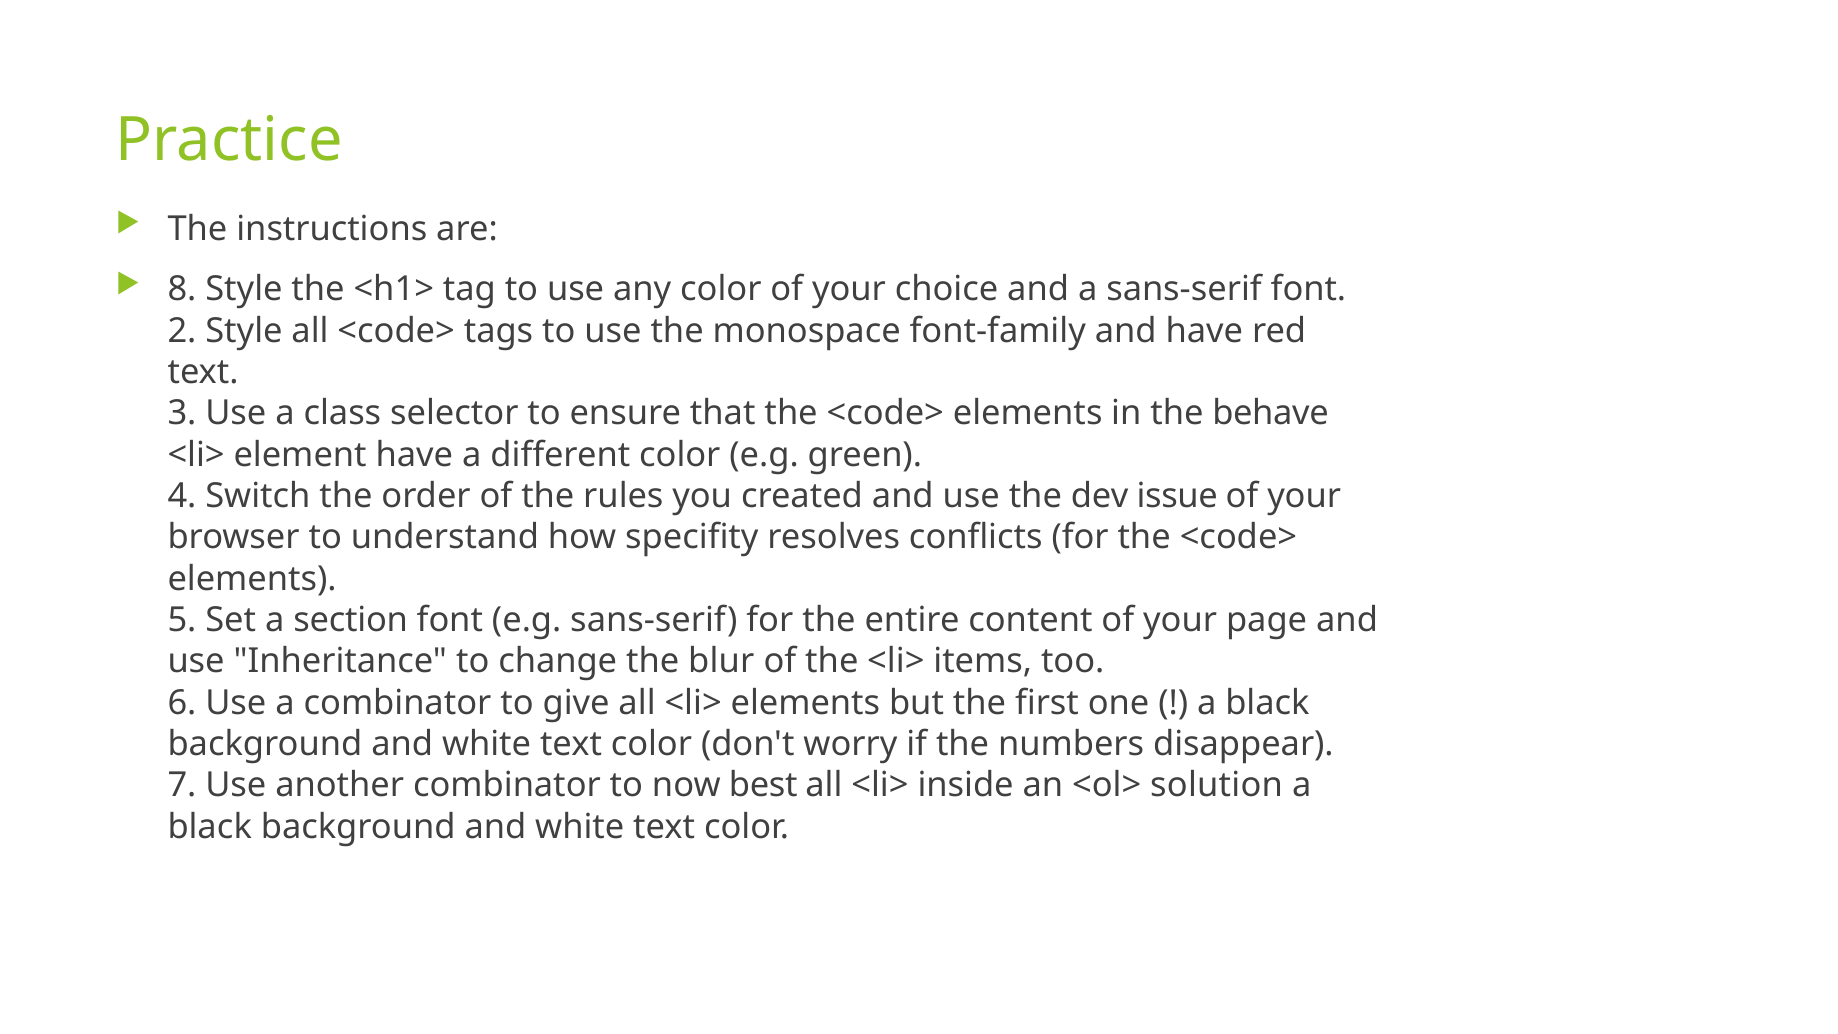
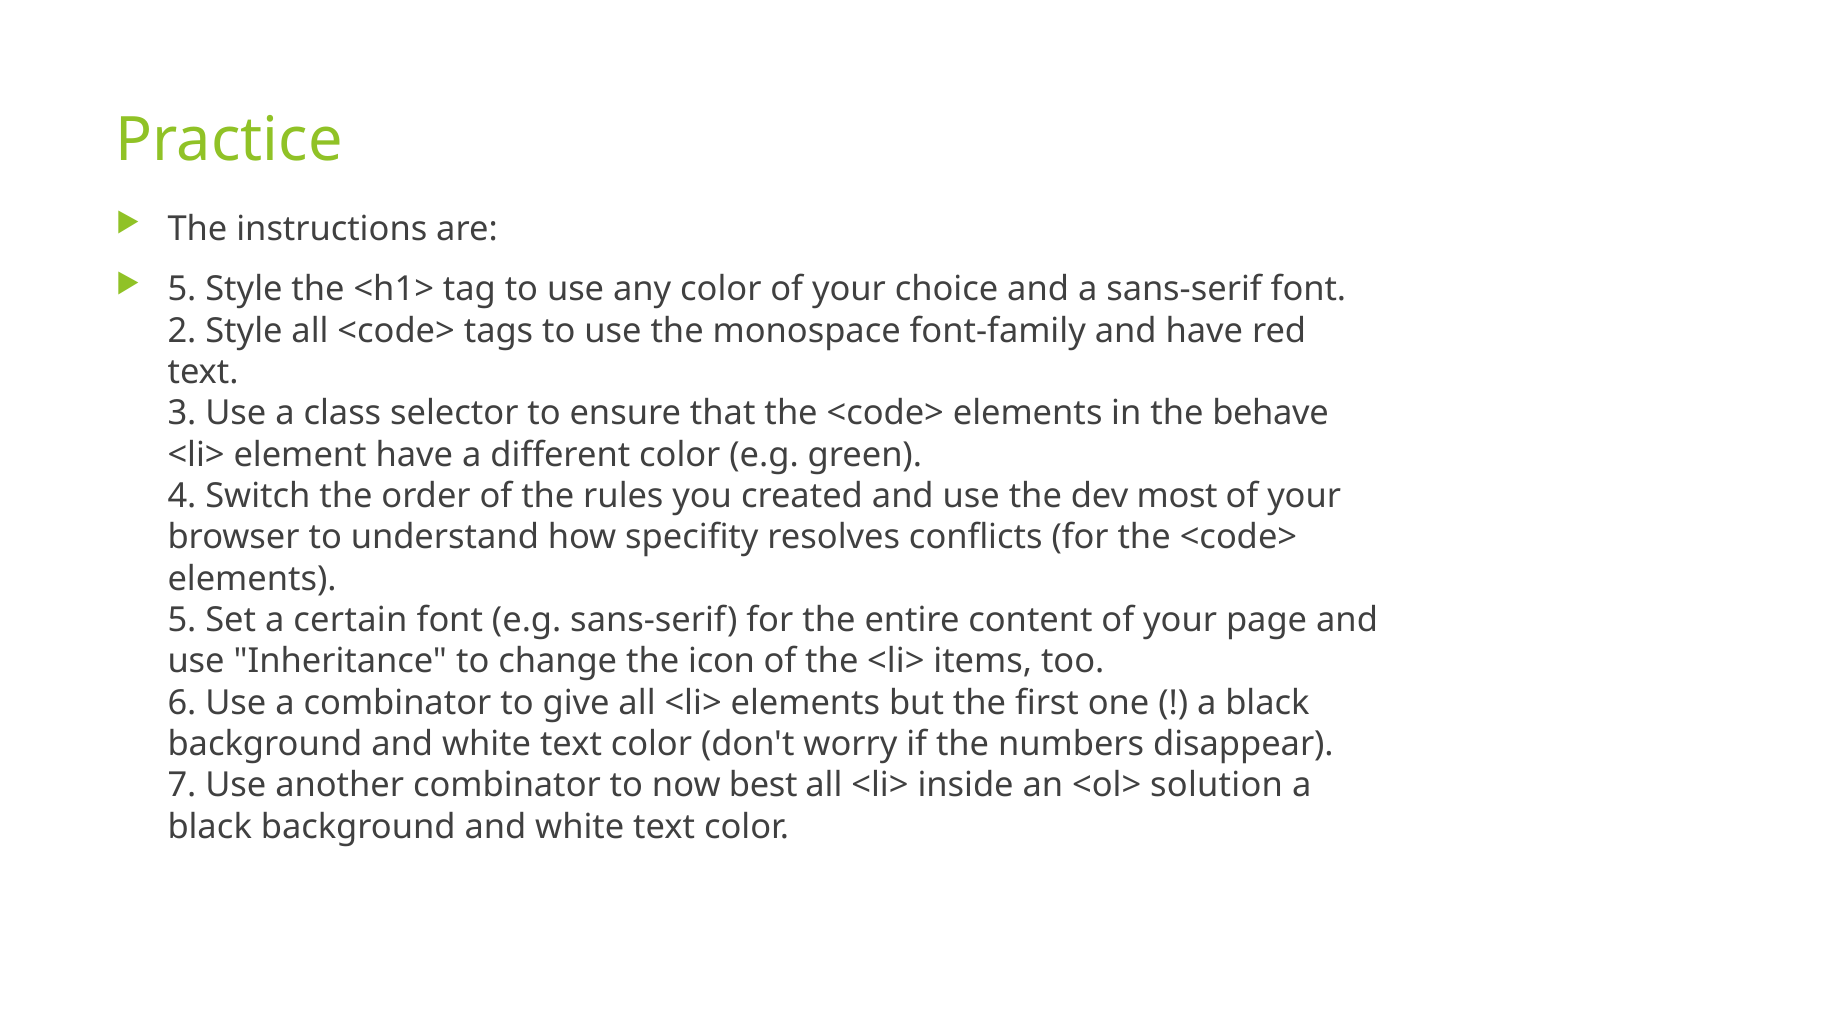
8 at (182, 289): 8 -> 5
issue: issue -> most
section: section -> certain
blur: blur -> icon
